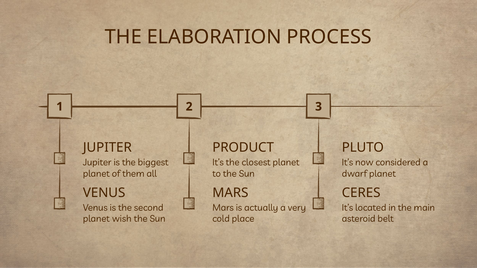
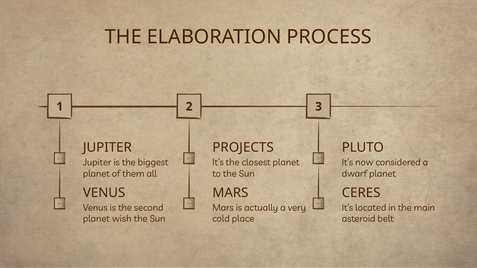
PRODUCT: PRODUCT -> PROJECTS
